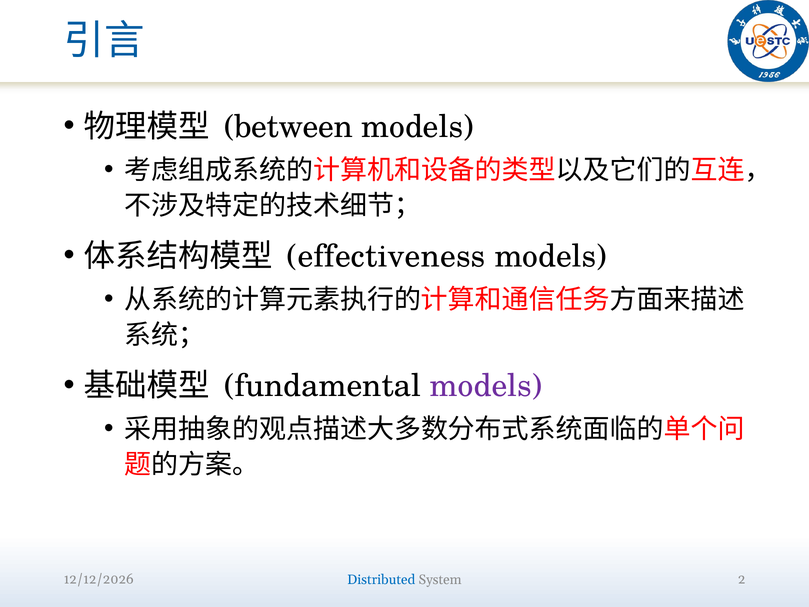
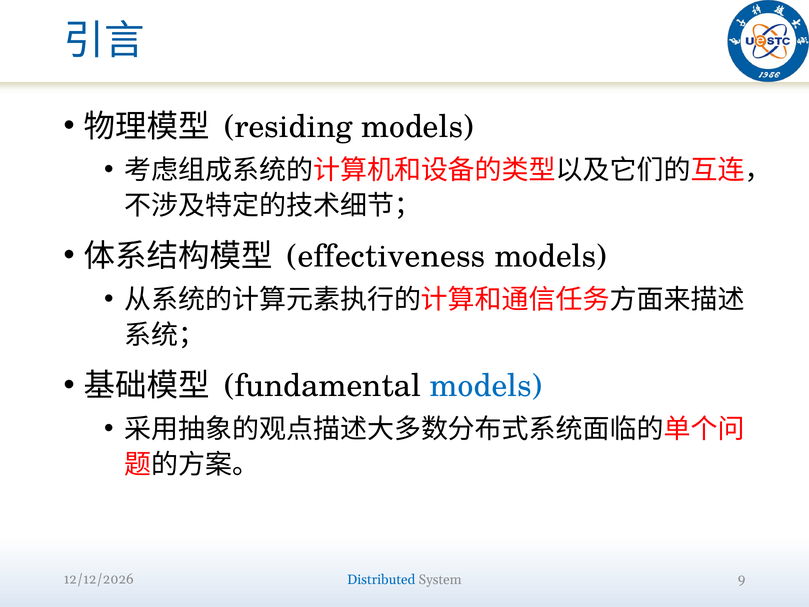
between: between -> residing
models at (486, 386) colour: purple -> blue
2: 2 -> 9
